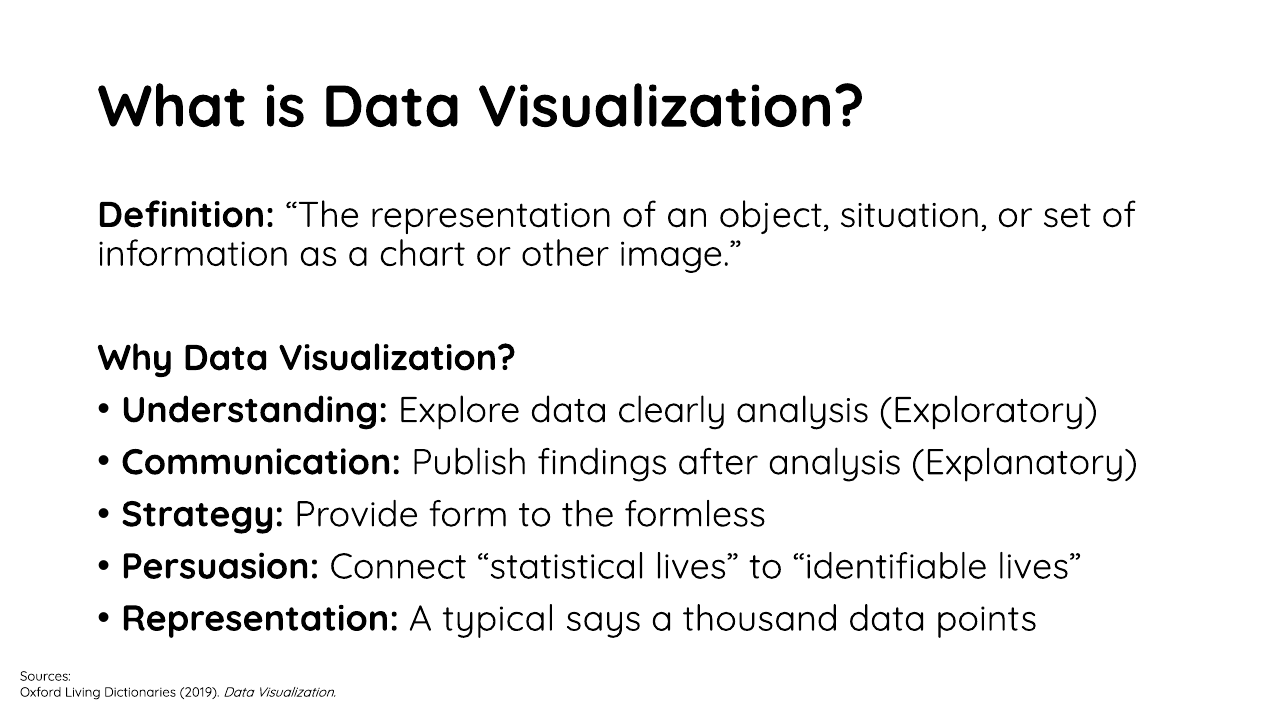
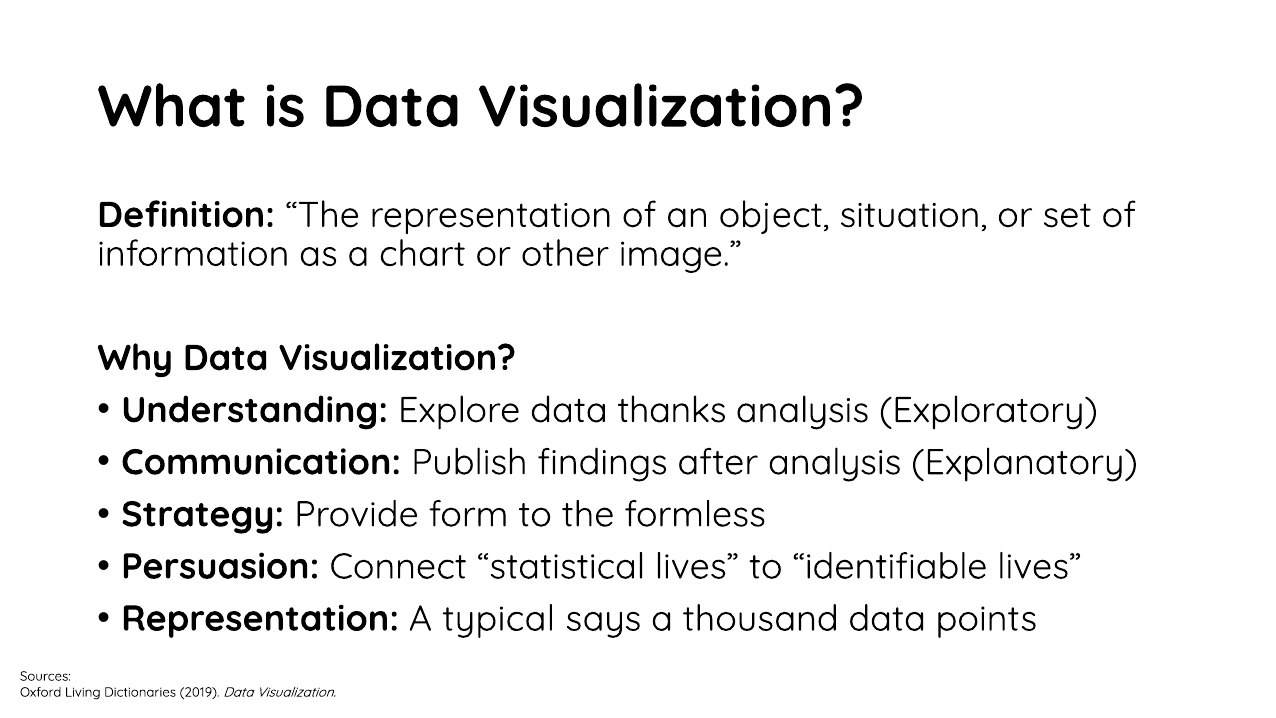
clearly: clearly -> thanks
